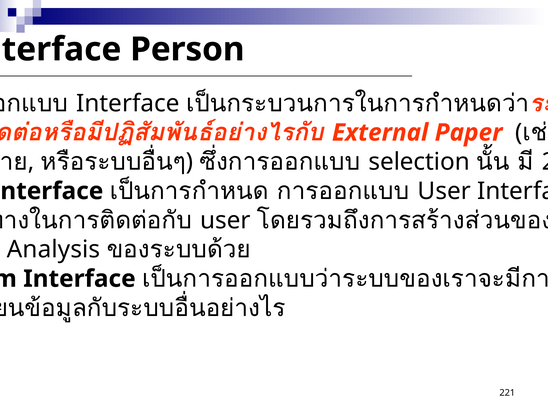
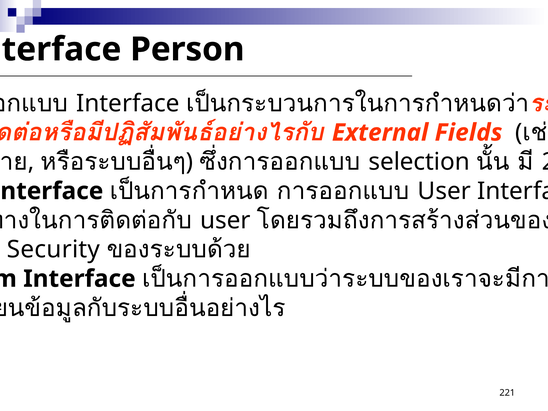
Paper: Paper -> Fields
Analysis: Analysis -> Security
